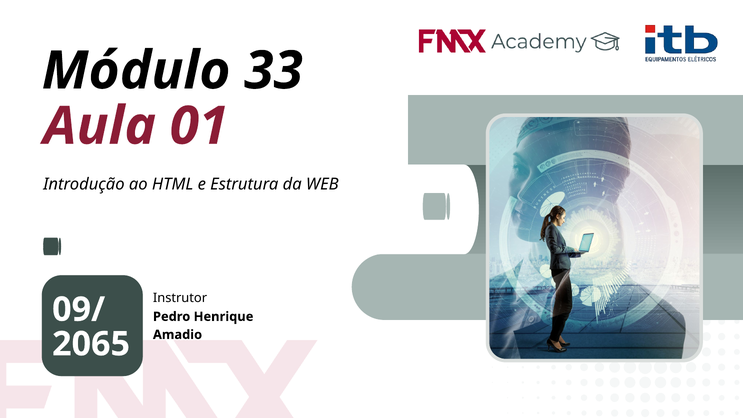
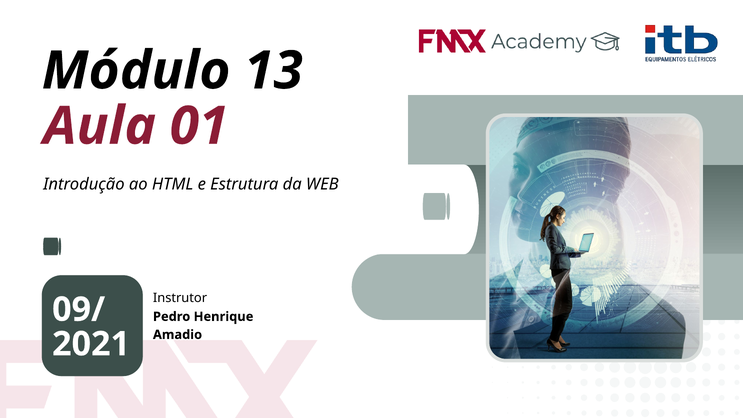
33: 33 -> 13
2065: 2065 -> 2021
